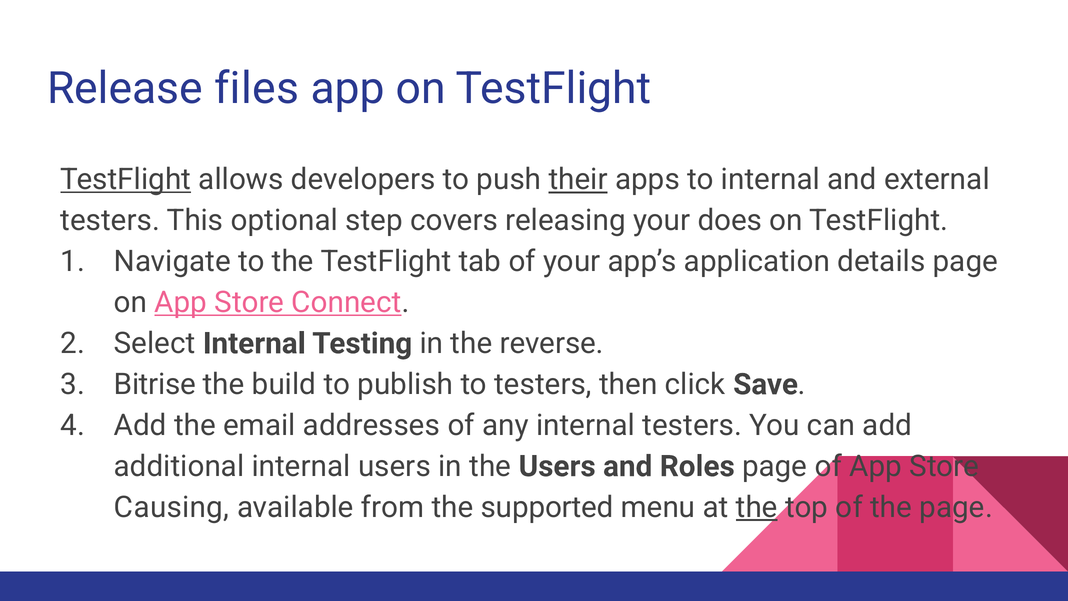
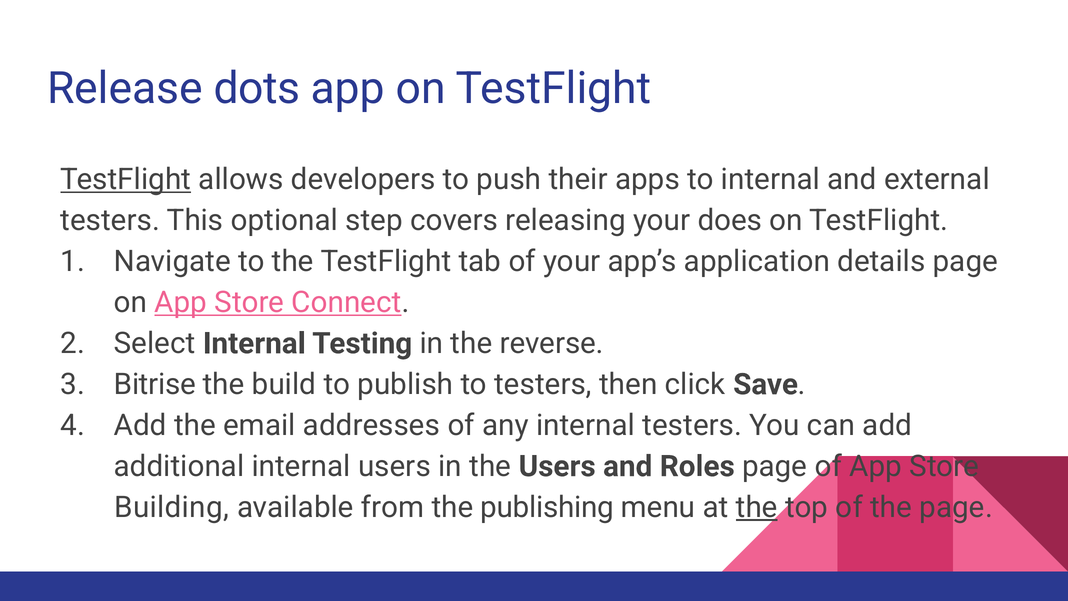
files: files -> dots
their underline: present -> none
Causing: Causing -> Building
supported: supported -> publishing
